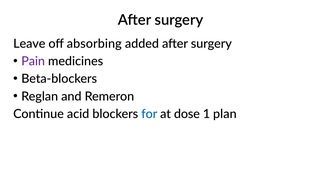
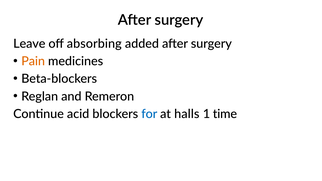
Pain colour: purple -> orange
dose: dose -> halls
plan: plan -> time
